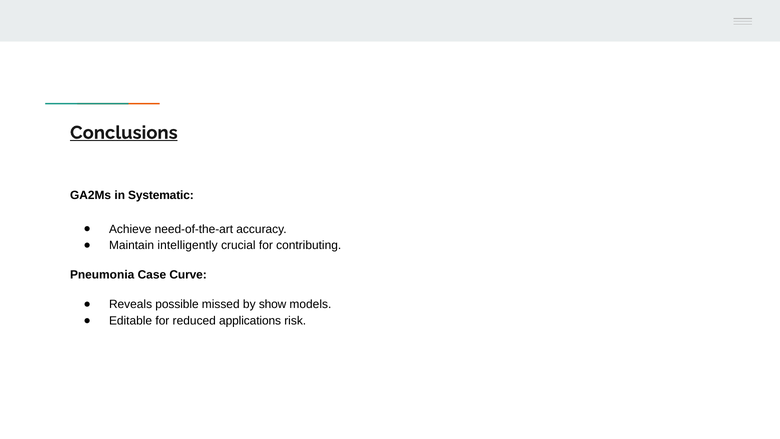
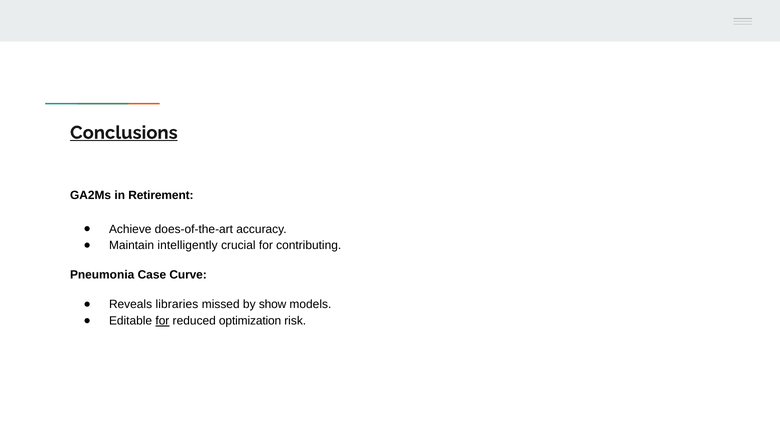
Systematic: Systematic -> Retirement
need-of-the-art: need-of-the-art -> does-of-the-art
possible: possible -> libraries
for at (162, 321) underline: none -> present
applications: applications -> optimization
